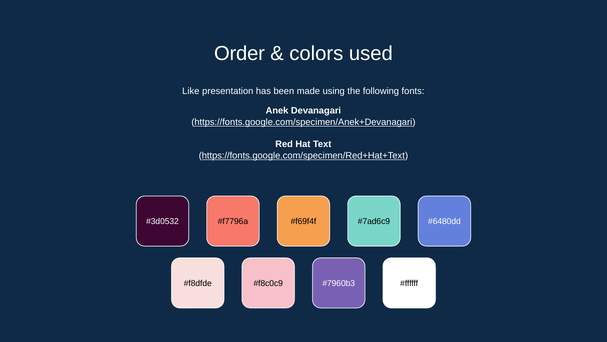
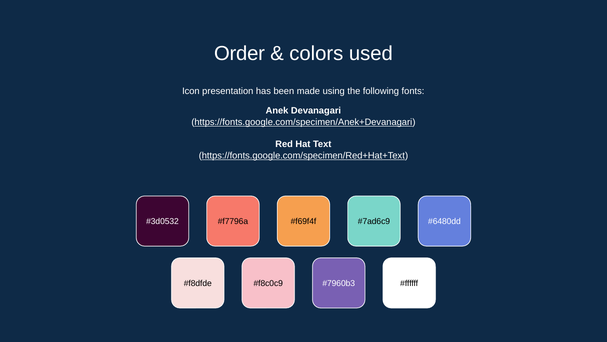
Like: Like -> Icon
